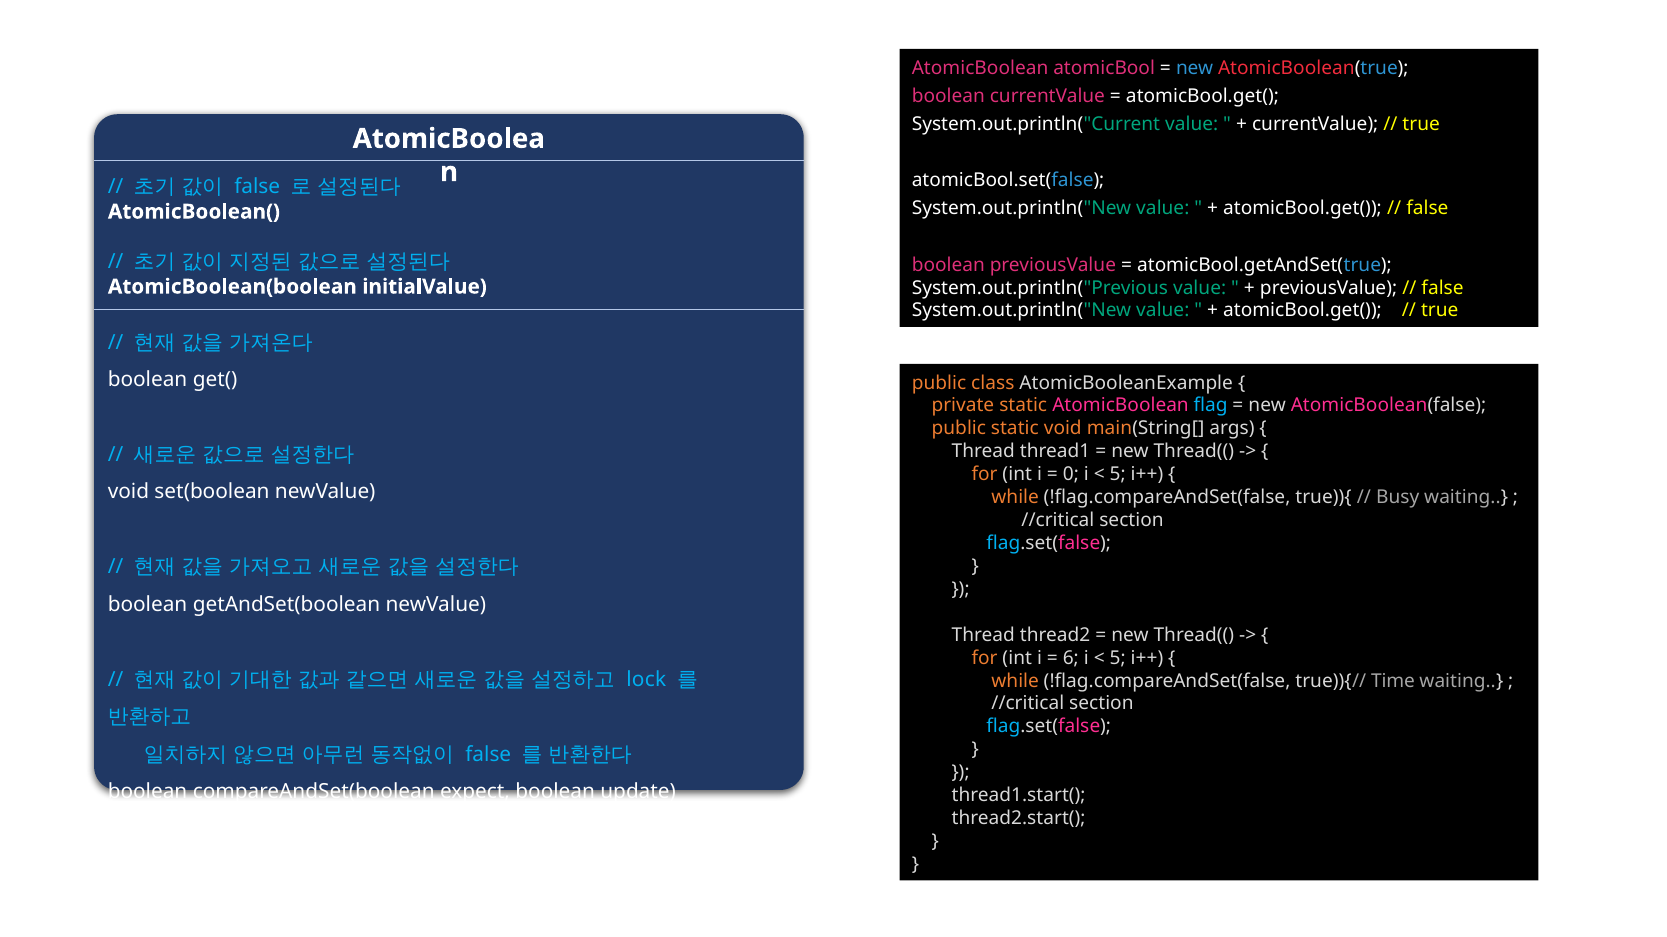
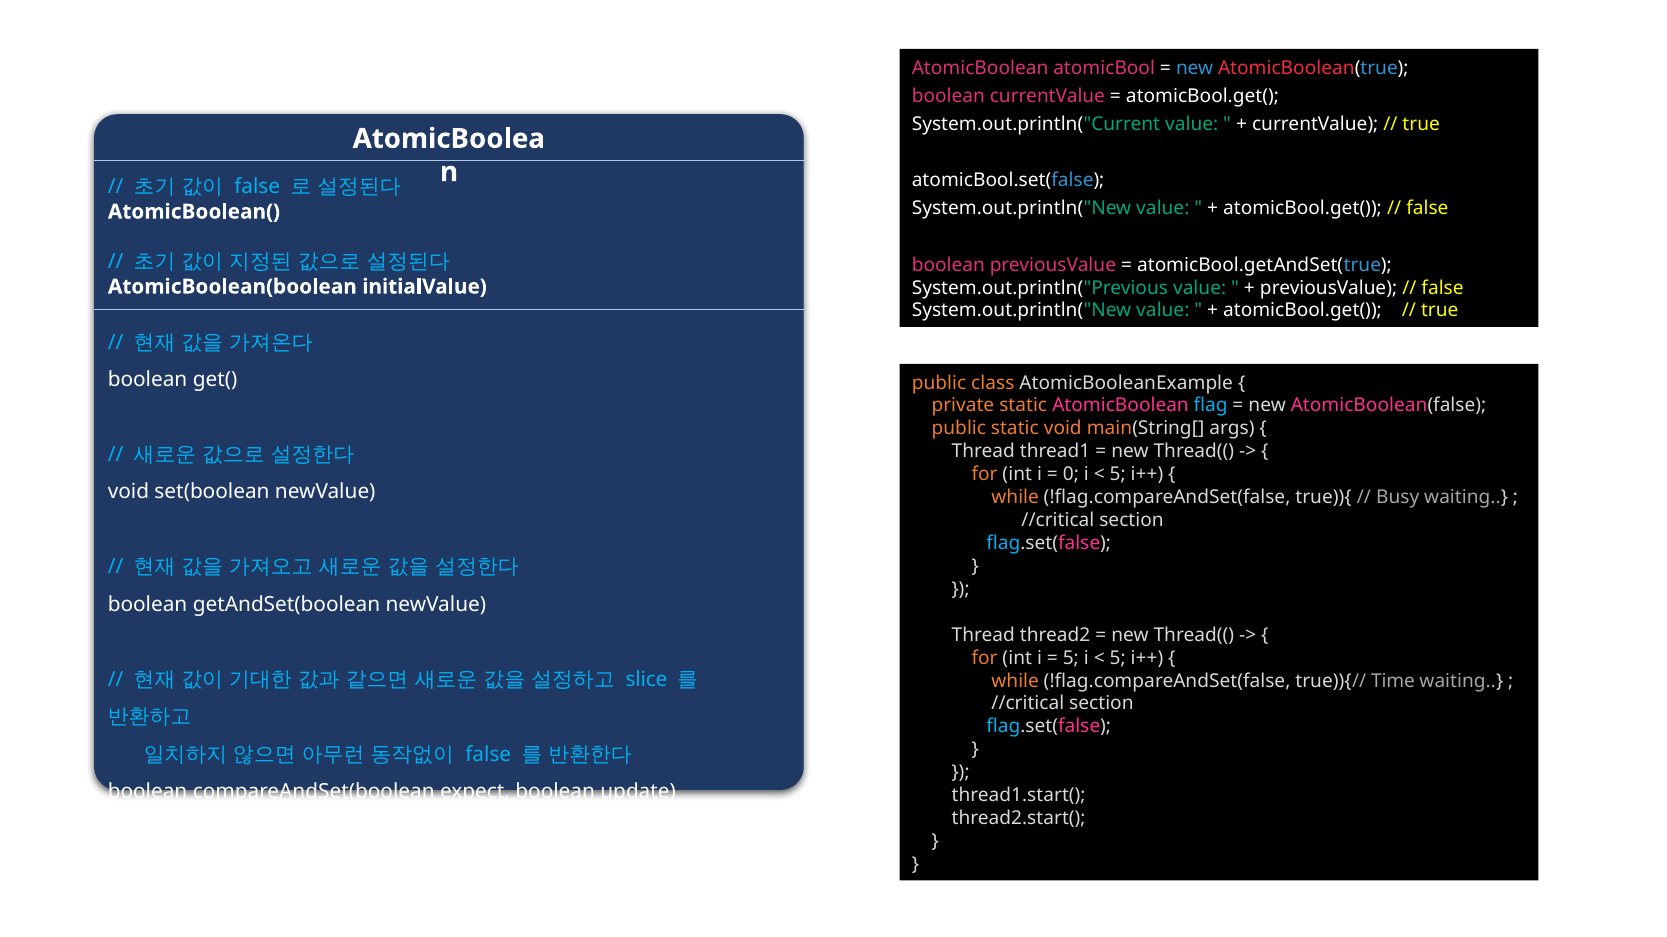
6 at (1071, 658): 6 -> 5
lock: lock -> slice
